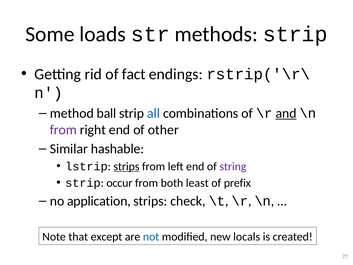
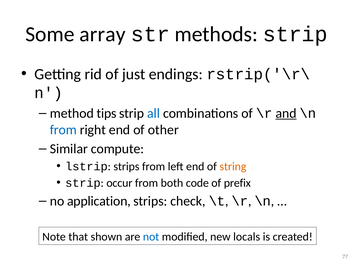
loads: loads -> array
fact: fact -> just
ball: ball -> tips
from at (63, 130) colour: purple -> blue
hashable: hashable -> compute
strips at (126, 166) underline: present -> none
string colour: purple -> orange
least: least -> code
except: except -> shown
